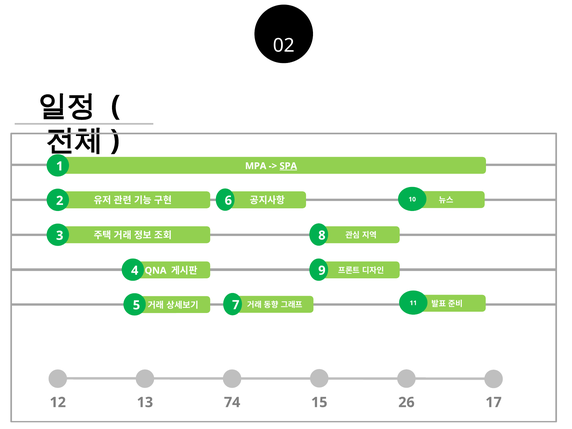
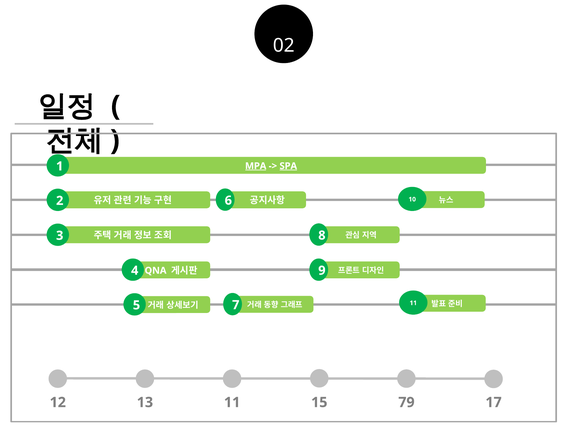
MPA underline: none -> present
13 74: 74 -> 11
26: 26 -> 79
